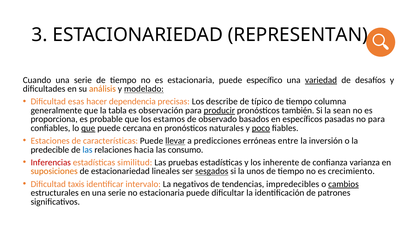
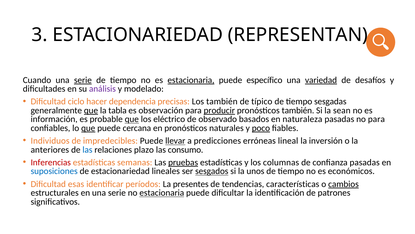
serie at (83, 80) underline: none -> present
estacionaria at (191, 80) underline: none -> present
análisis colour: orange -> purple
modelado underline: present -> none
esas: esas -> ciclo
Los describe: describe -> también
columna: columna -> sesgadas
que at (91, 110) underline: none -> present
proporciona: proporciona -> información
que at (132, 119) underline: none -> present
estamos: estamos -> eléctrico
específicos: específicos -> naturaleza
Estaciones: Estaciones -> Individuos
características: características -> impredecibles
entre: entre -> lineal
predecible: predecible -> anteriores
hacia: hacia -> plazo
similitud: similitud -> semanas
pruebas underline: none -> present
inherente: inherente -> columnas
confianza varianza: varianza -> pasadas
suposiciones colour: orange -> blue
crecimiento: crecimiento -> económicos
taxis: taxis -> esas
intervalo: intervalo -> períodos
negativos: negativos -> presentes
impredecibles: impredecibles -> características
estacionaria at (162, 192) underline: none -> present
